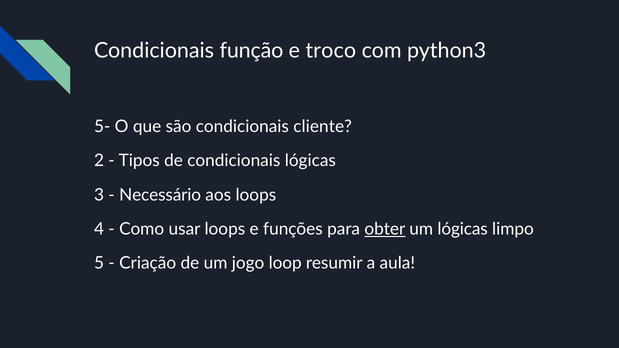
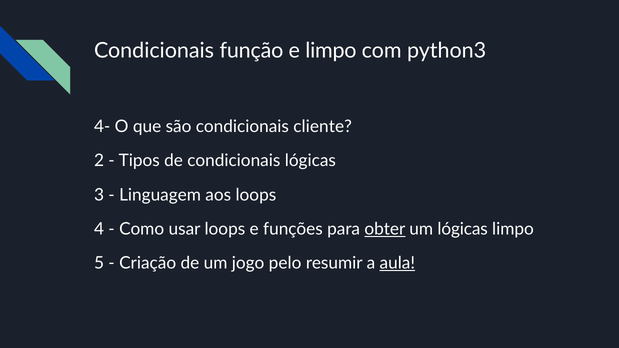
e troco: troco -> limpo
5-: 5- -> 4-
Necessário: Necessário -> Linguagem
loop: loop -> pelo
aula underline: none -> present
